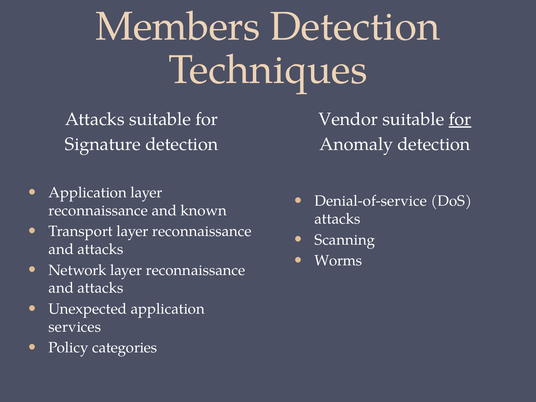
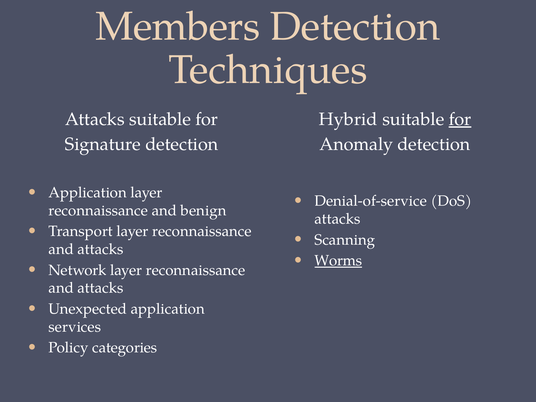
Vendor: Vendor -> Hybrid
known: known -> benign
Worms underline: none -> present
